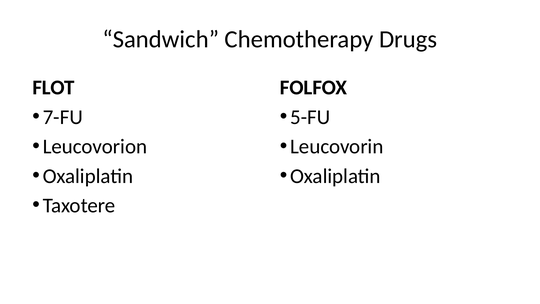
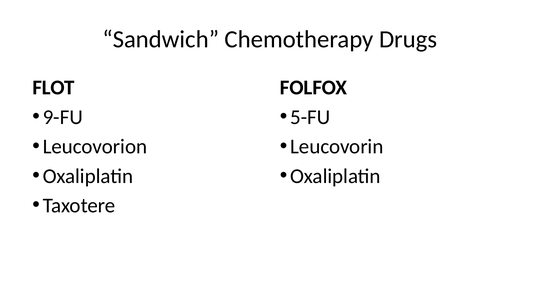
7-FU: 7-FU -> 9-FU
